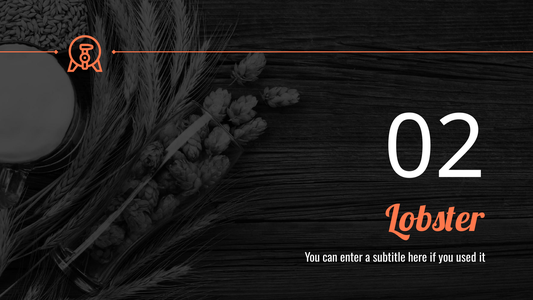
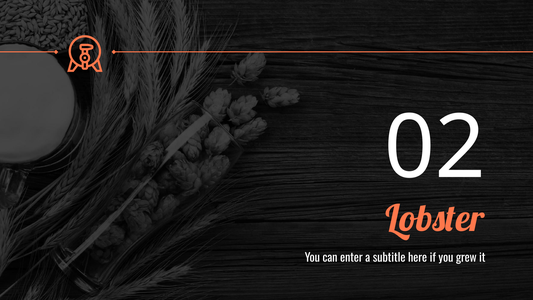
used: used -> grew
